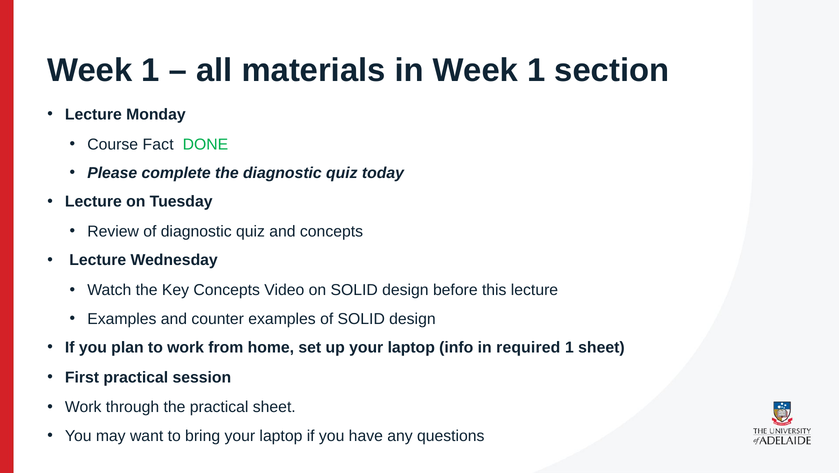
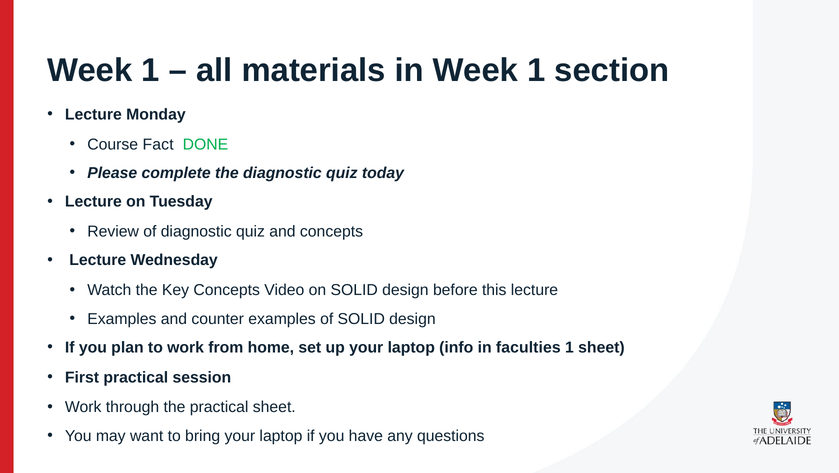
required: required -> faculties
